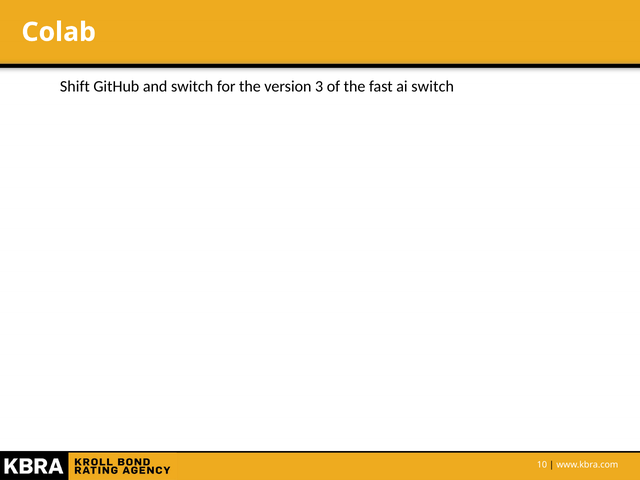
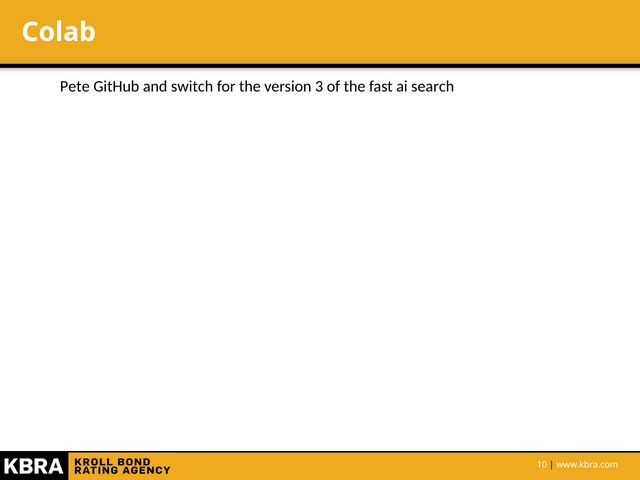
Shift: Shift -> Pete
ai switch: switch -> search
